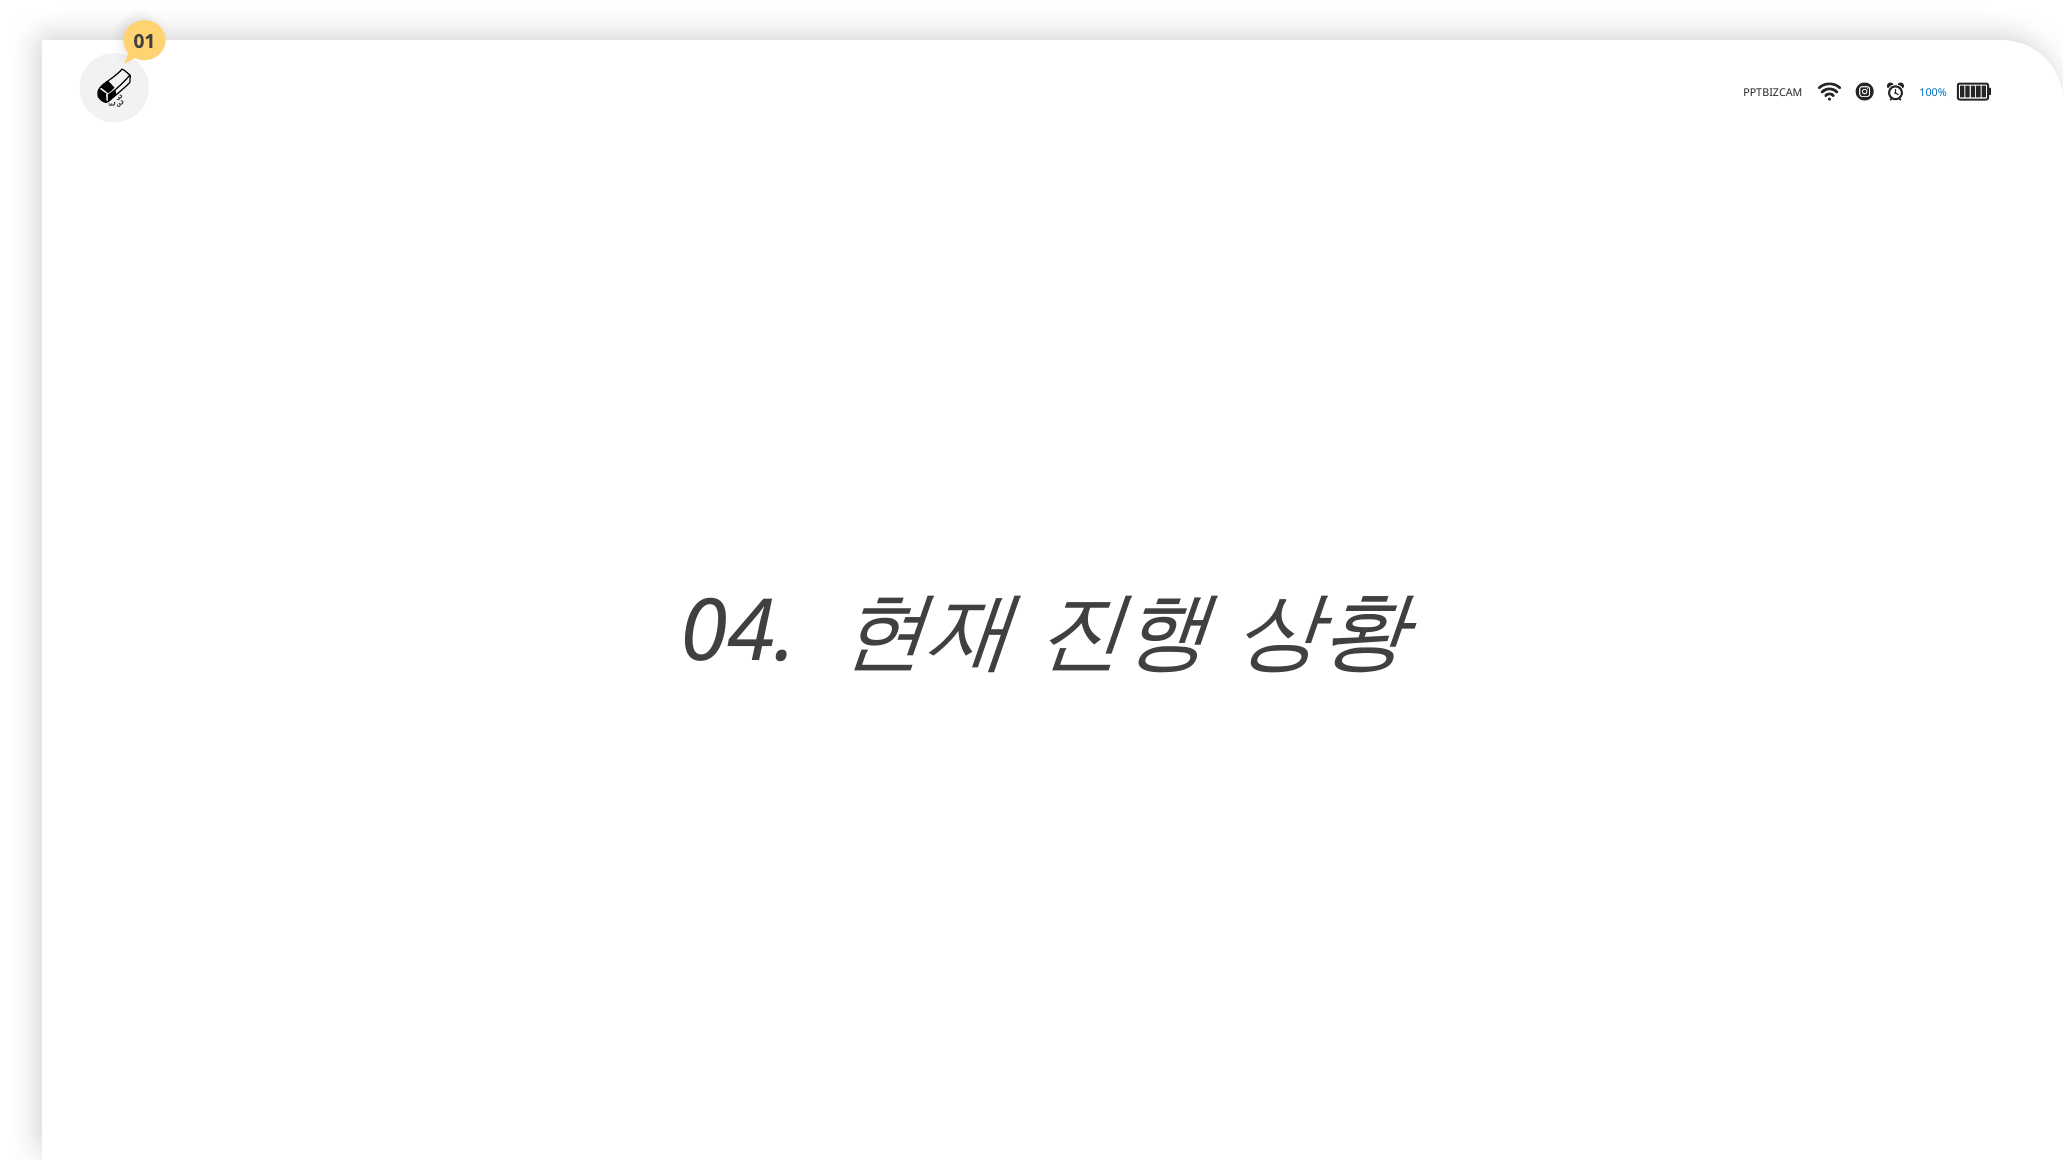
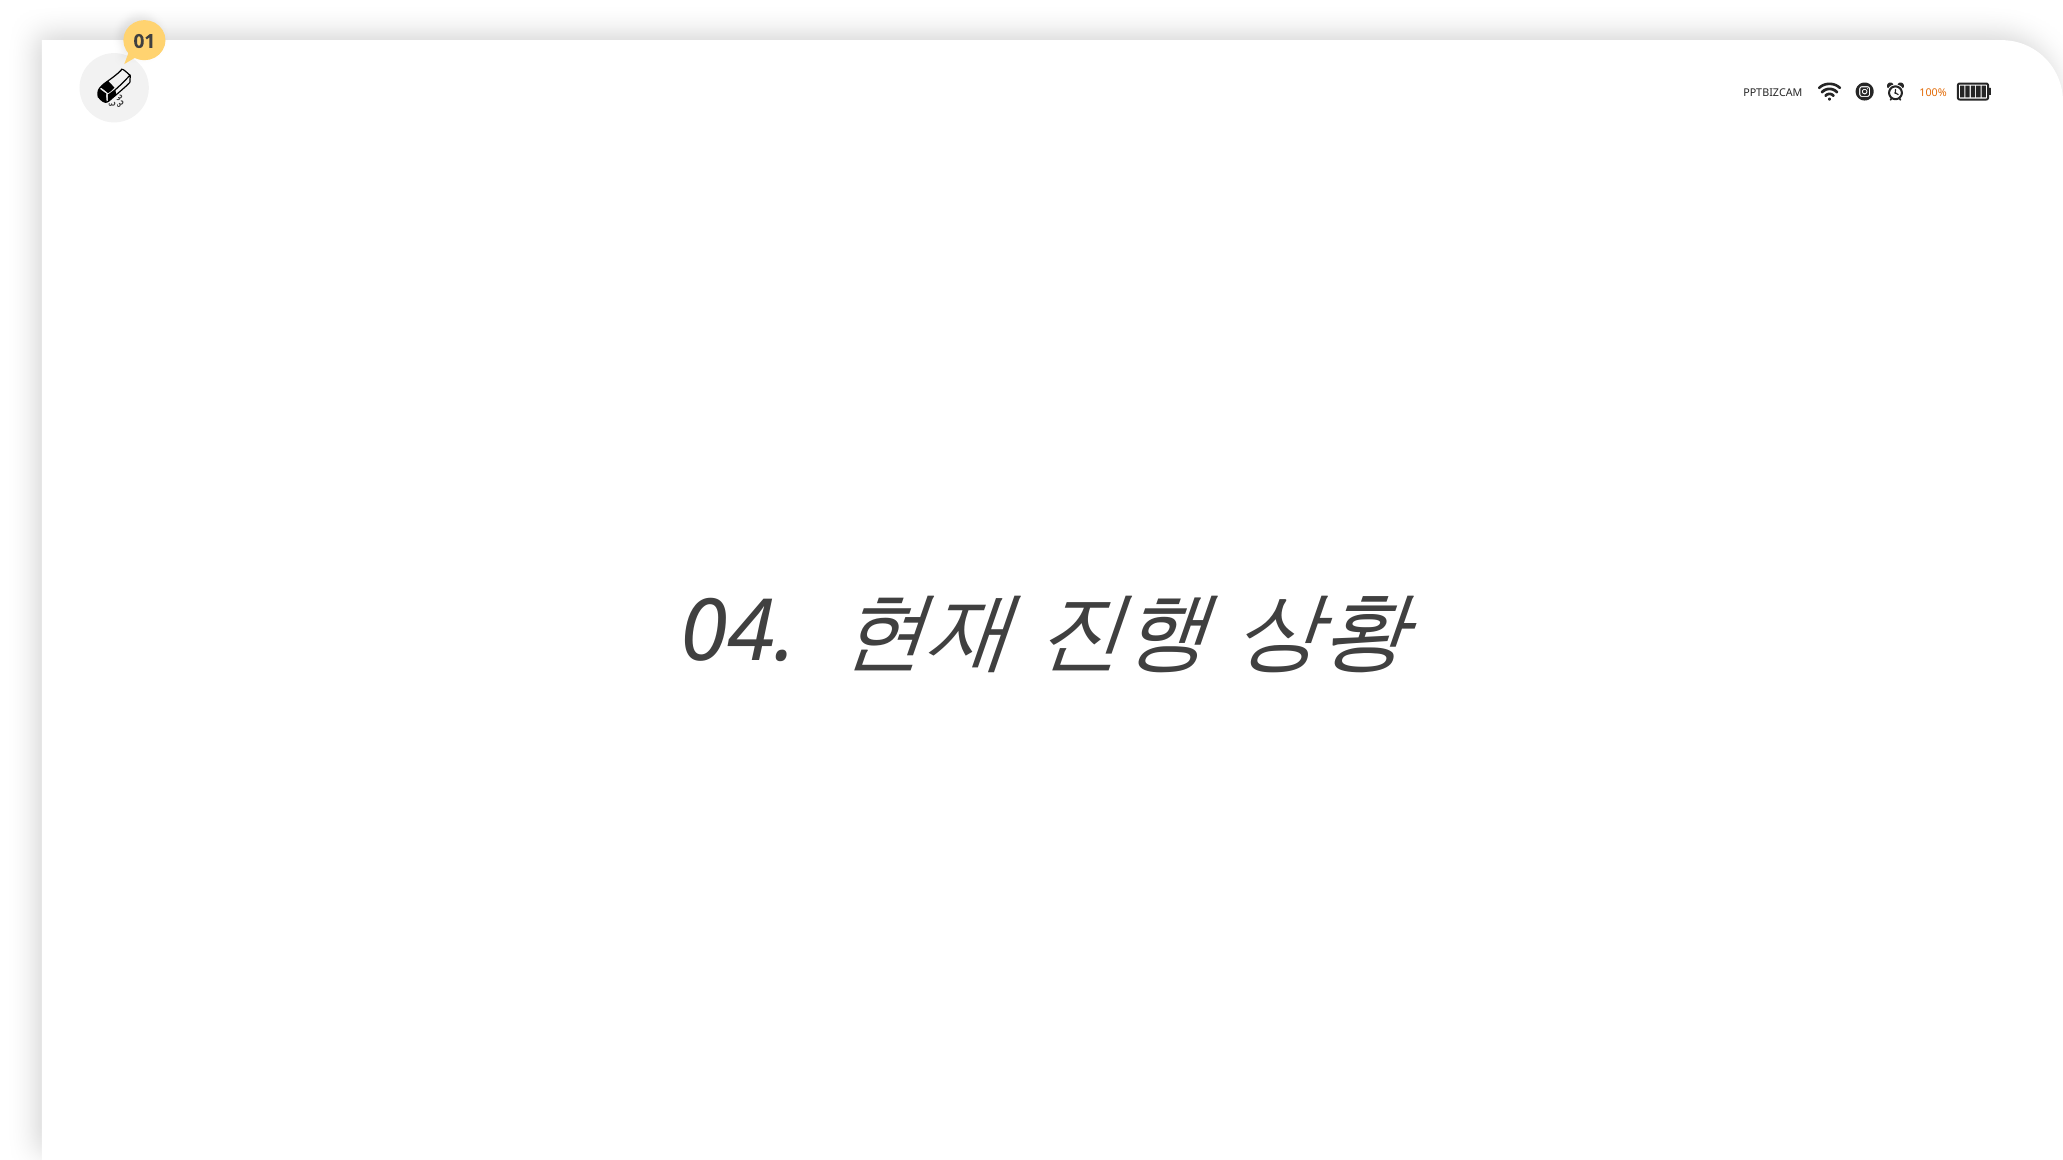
100% colour: blue -> orange
